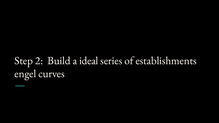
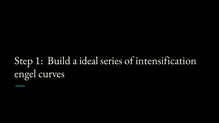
2: 2 -> 1
establishments: establishments -> intensification
